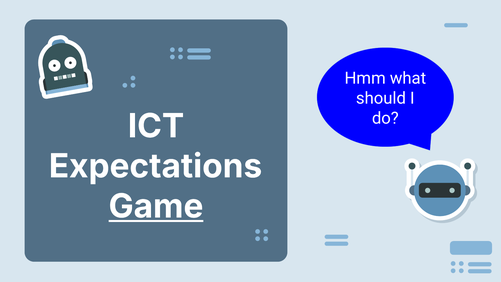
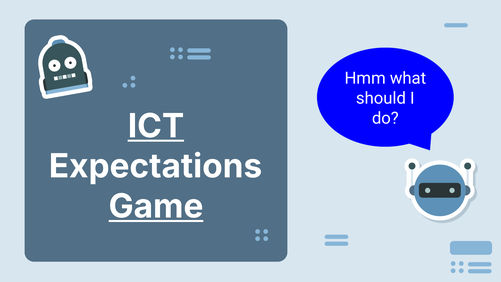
ICT underline: none -> present
